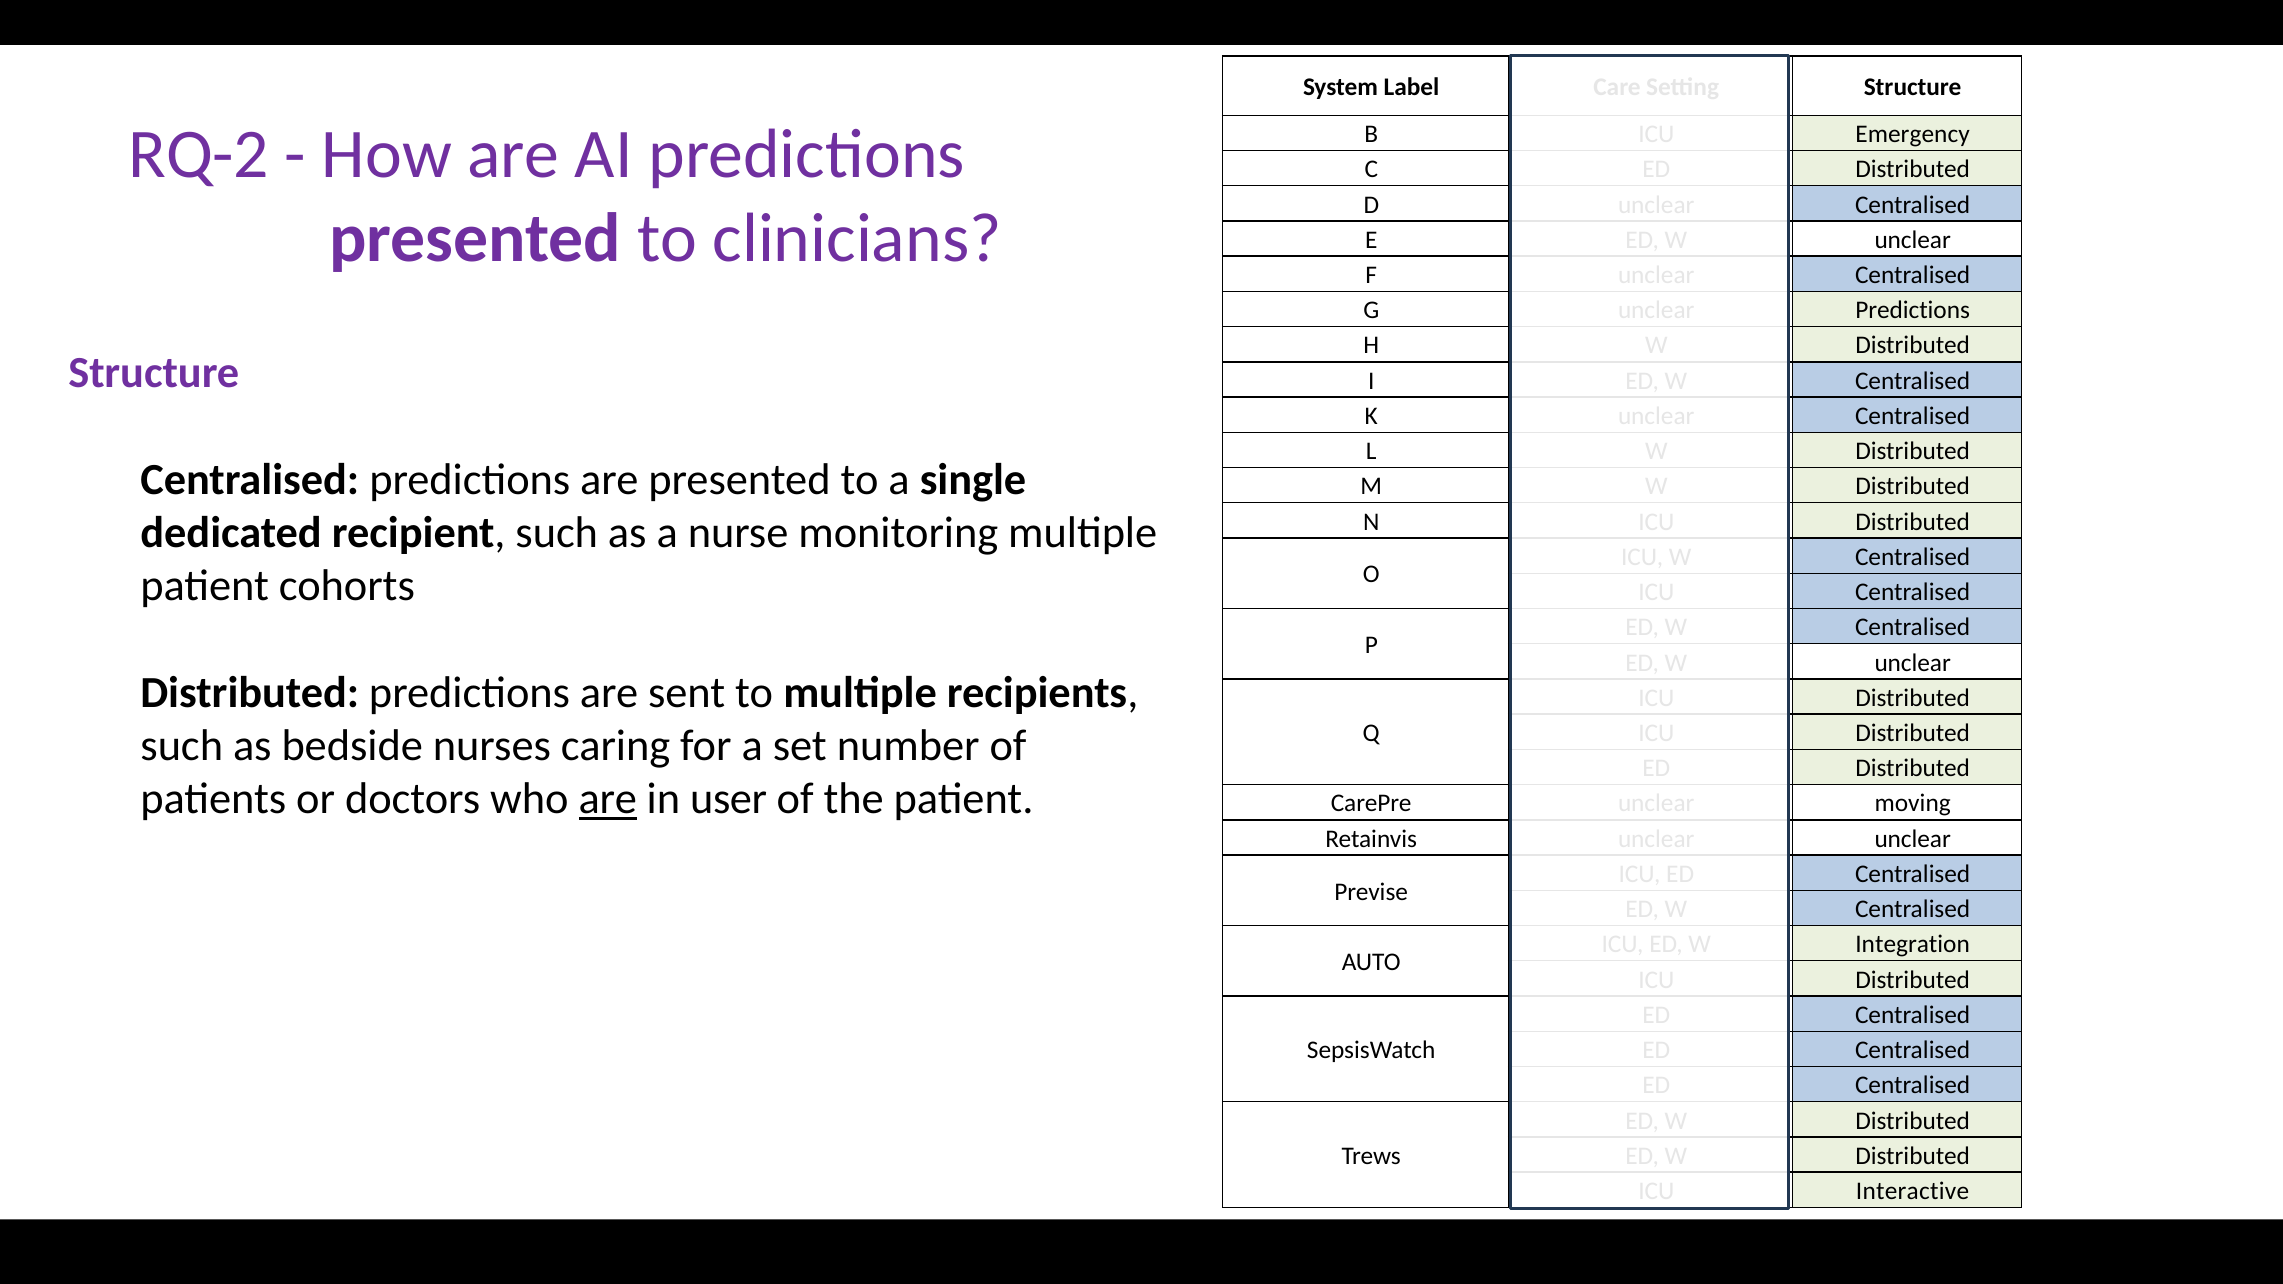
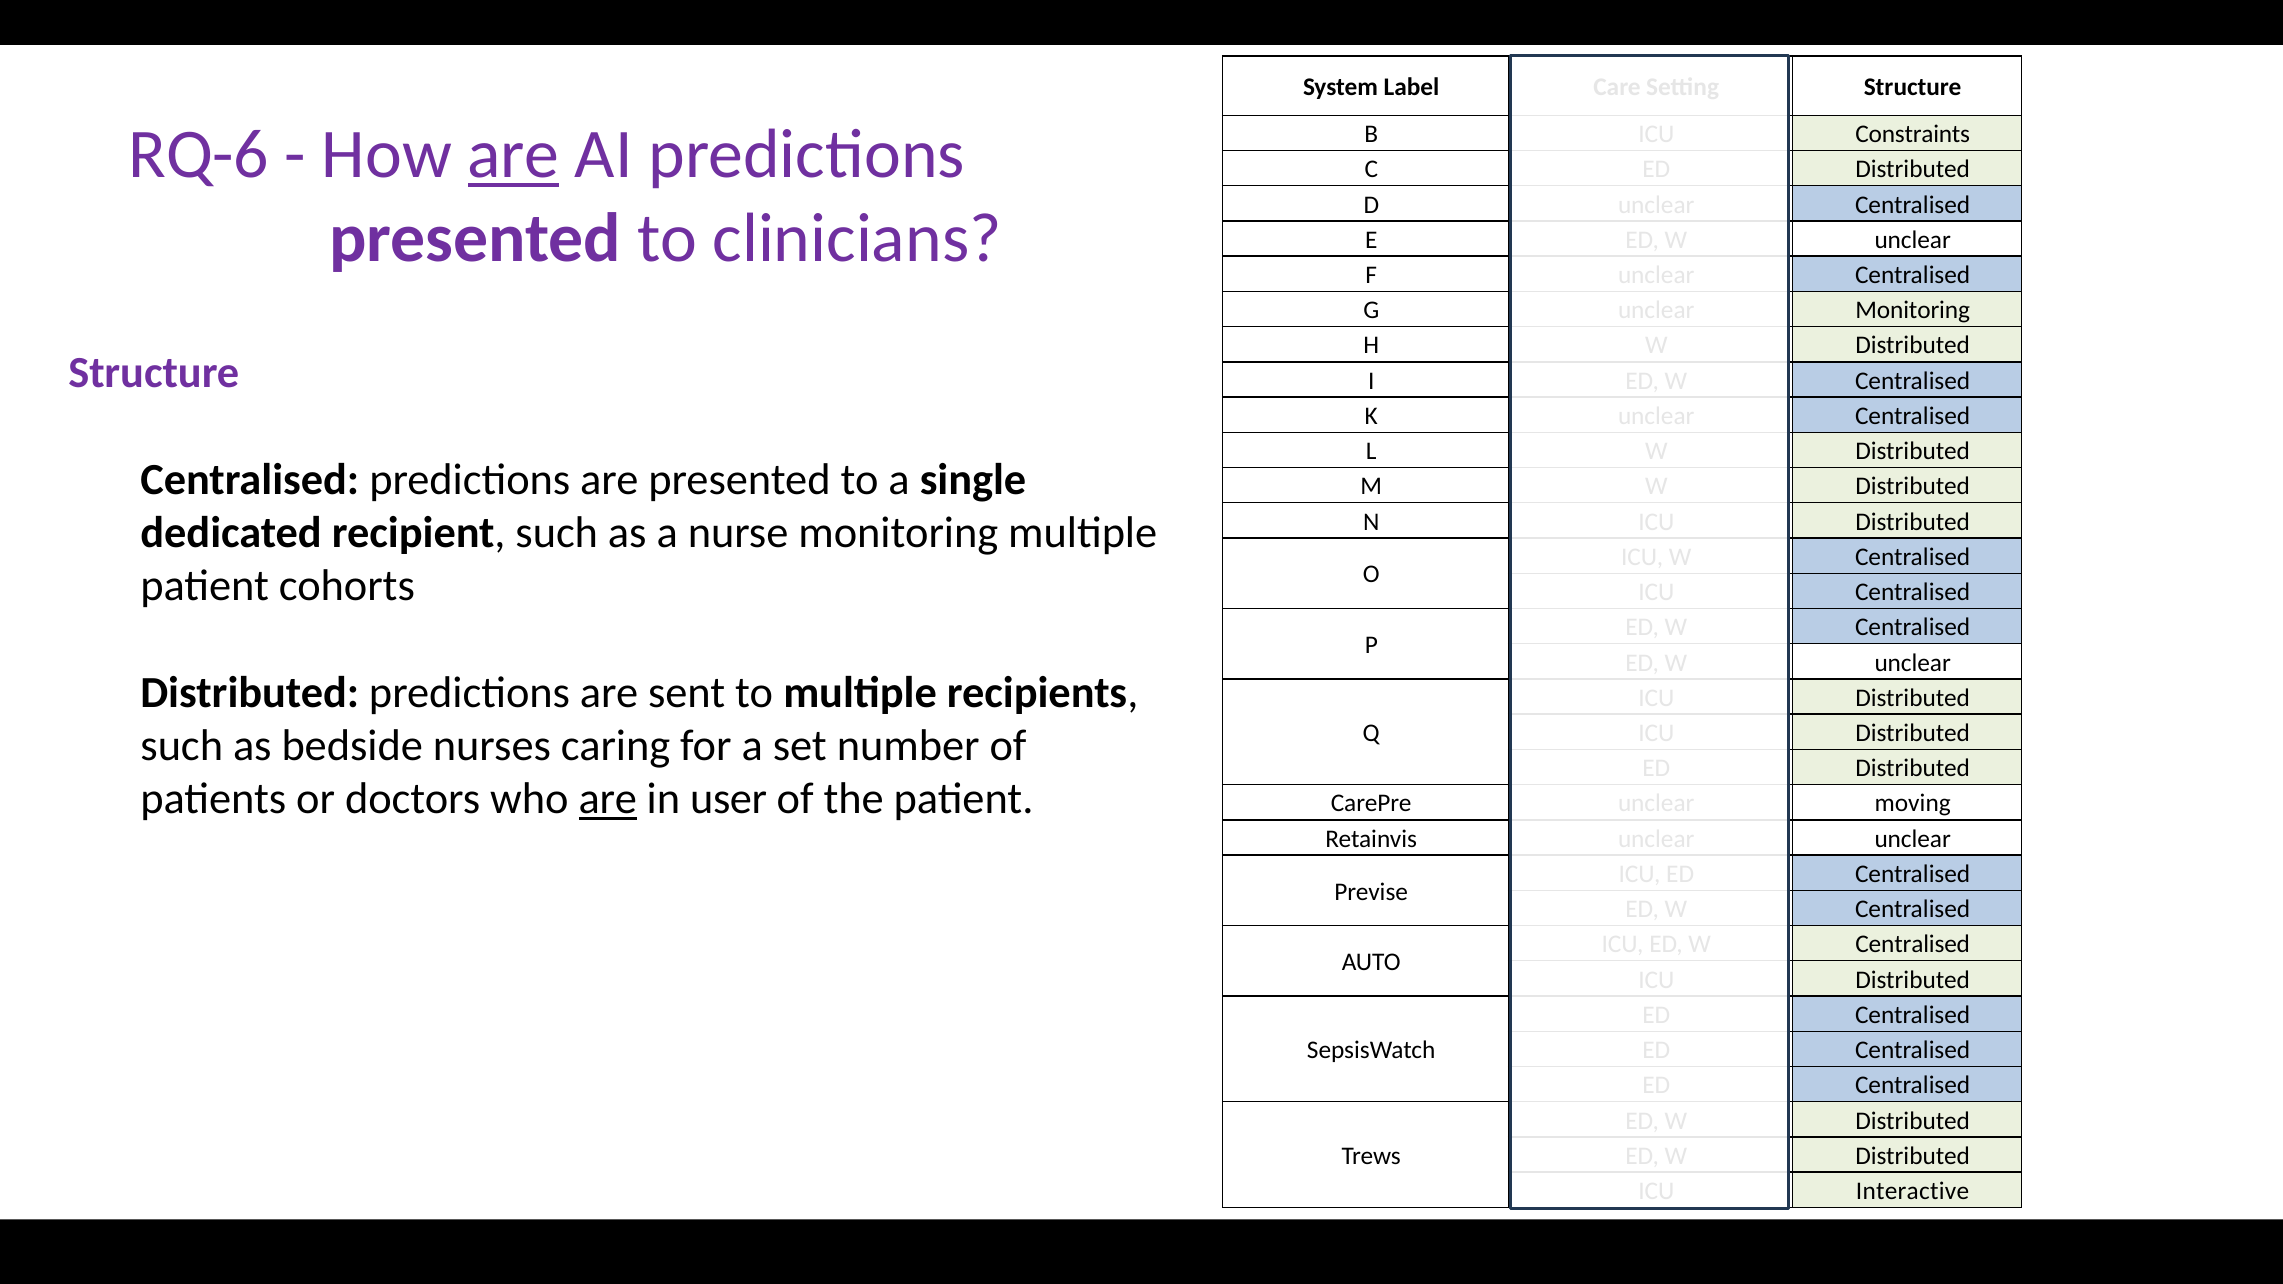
Emergency: Emergency -> Constraints
RQ-2: RQ-2 -> RQ-6
are at (513, 155) underline: none -> present
Predictions at (1913, 310): Predictions -> Monitoring
Integration at (1913, 945): Integration -> Centralised
